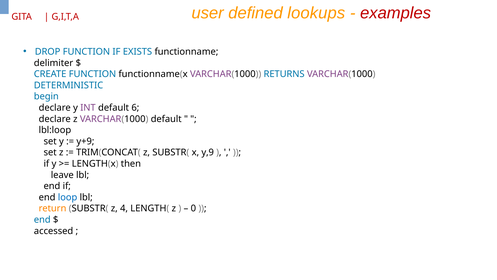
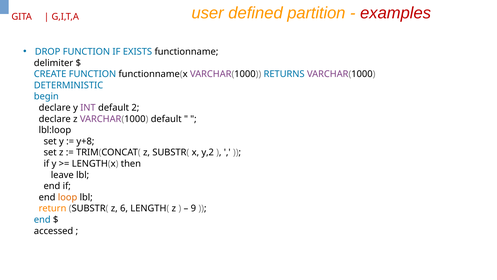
lookups: lookups -> partition
6: 6 -> 2
y+9: y+9 -> y+8
y,9: y,9 -> y,2
loop colour: blue -> orange
4: 4 -> 6
0: 0 -> 9
